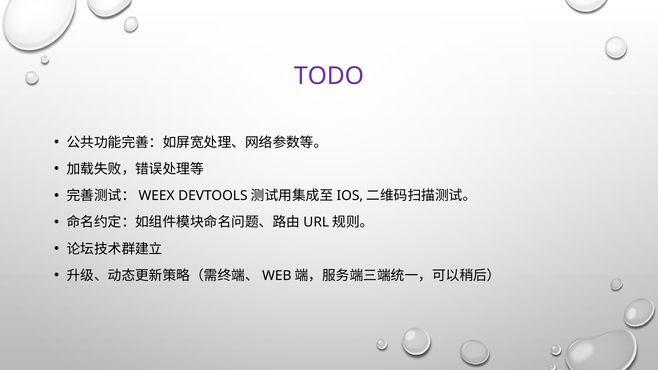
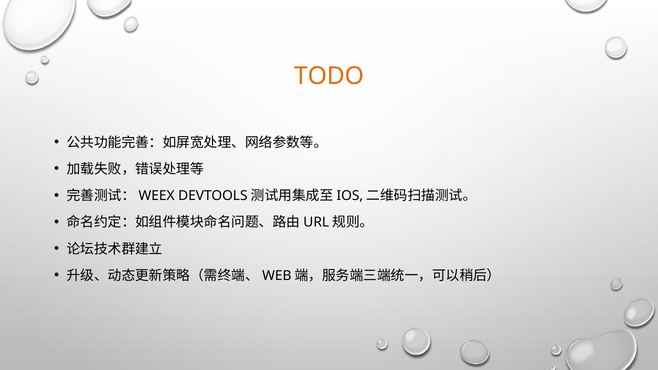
TODO colour: purple -> orange
